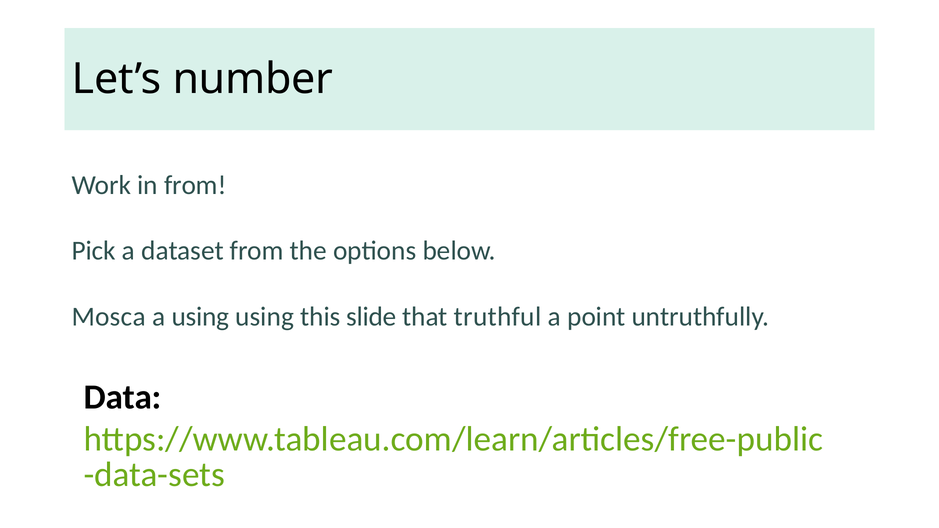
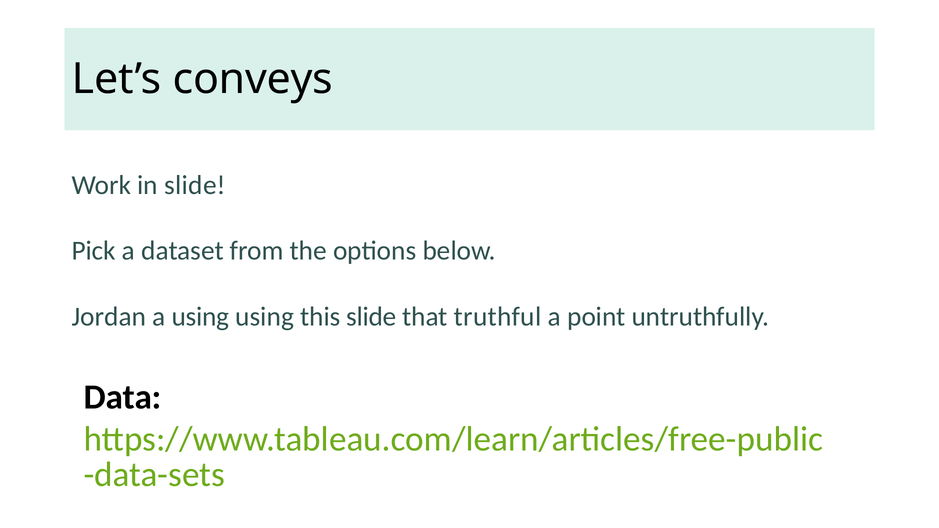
number: number -> conveys
in from: from -> slide
Mosca: Mosca -> Jordan
